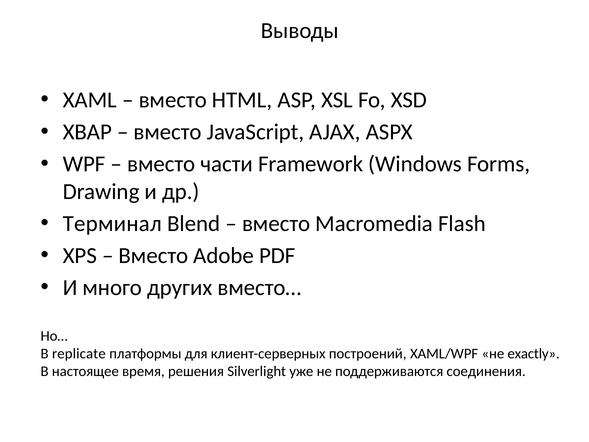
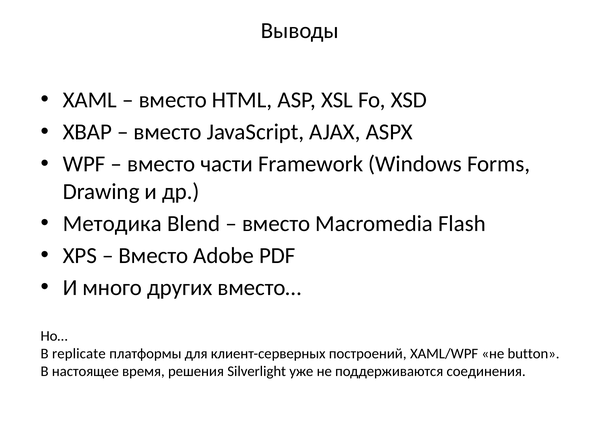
Терминал: Терминал -> Методика
exactly: exactly -> button
